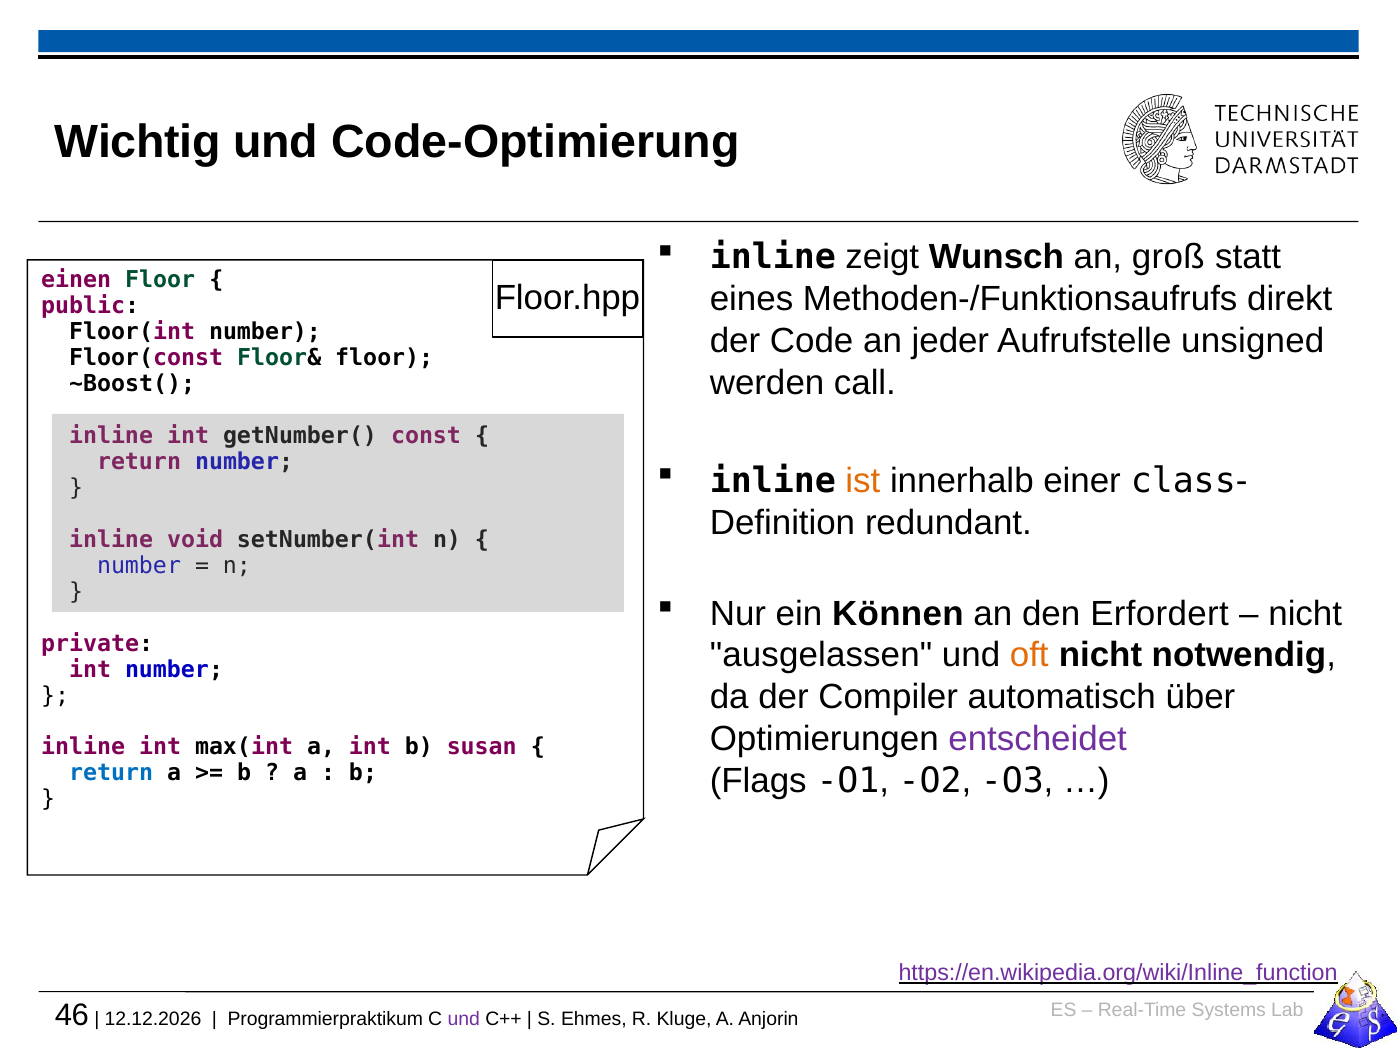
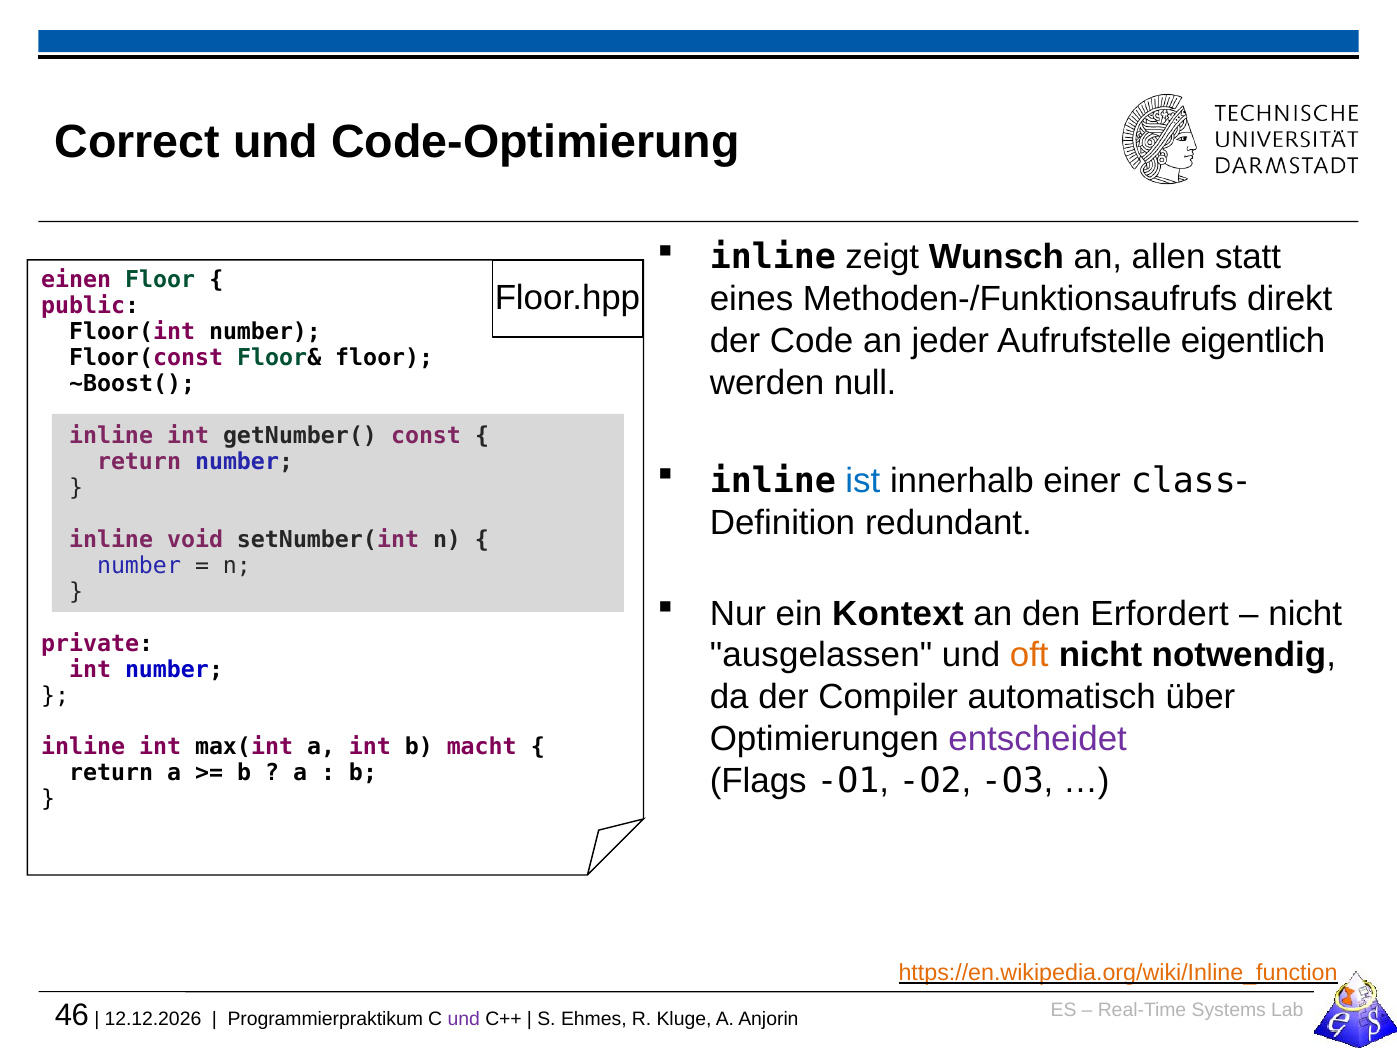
Wichtig: Wichtig -> Correct
groß: groß -> allen
unsigned: unsigned -> eigentlich
call: call -> null
ist colour: orange -> blue
Können: Können -> Kontext
susan: susan -> macht
return at (111, 773) colour: blue -> black
https://en.wikipedia.org/wiki/Inline_function colour: purple -> orange
